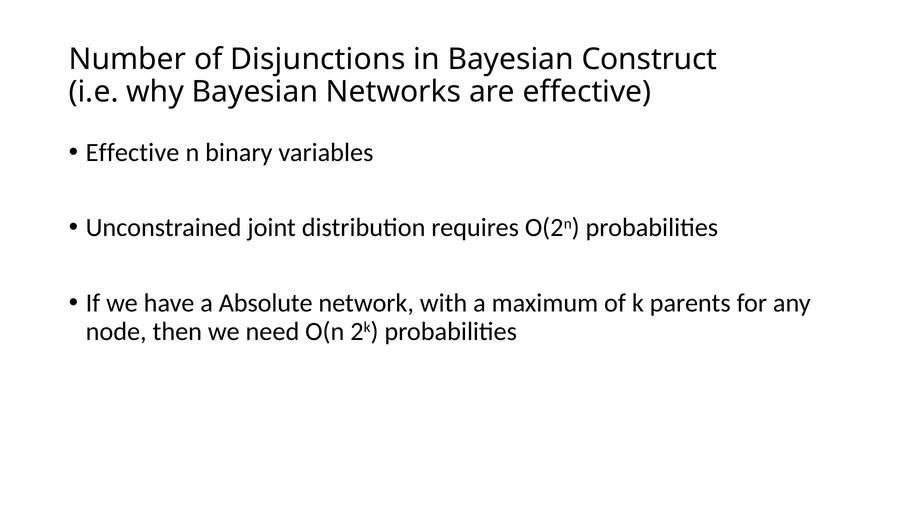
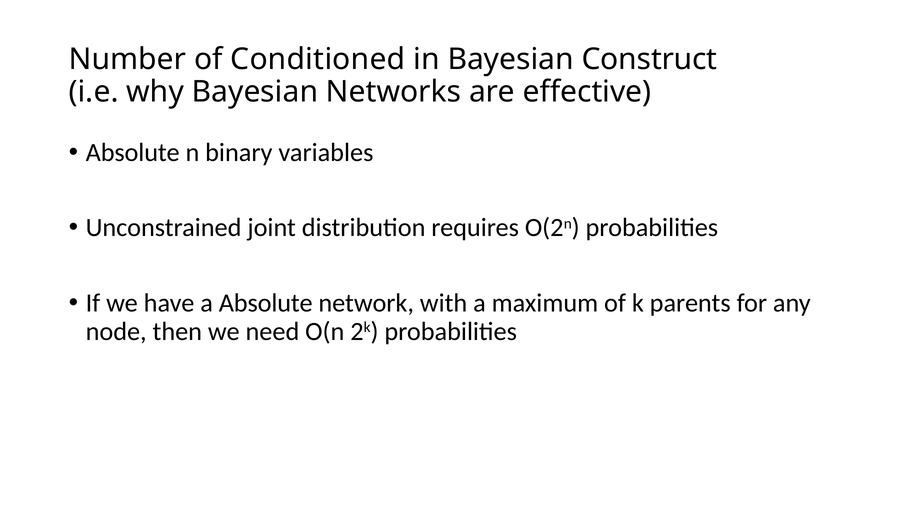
Disjunctions: Disjunctions -> Conditioned
Effective at (133, 152): Effective -> Absolute
